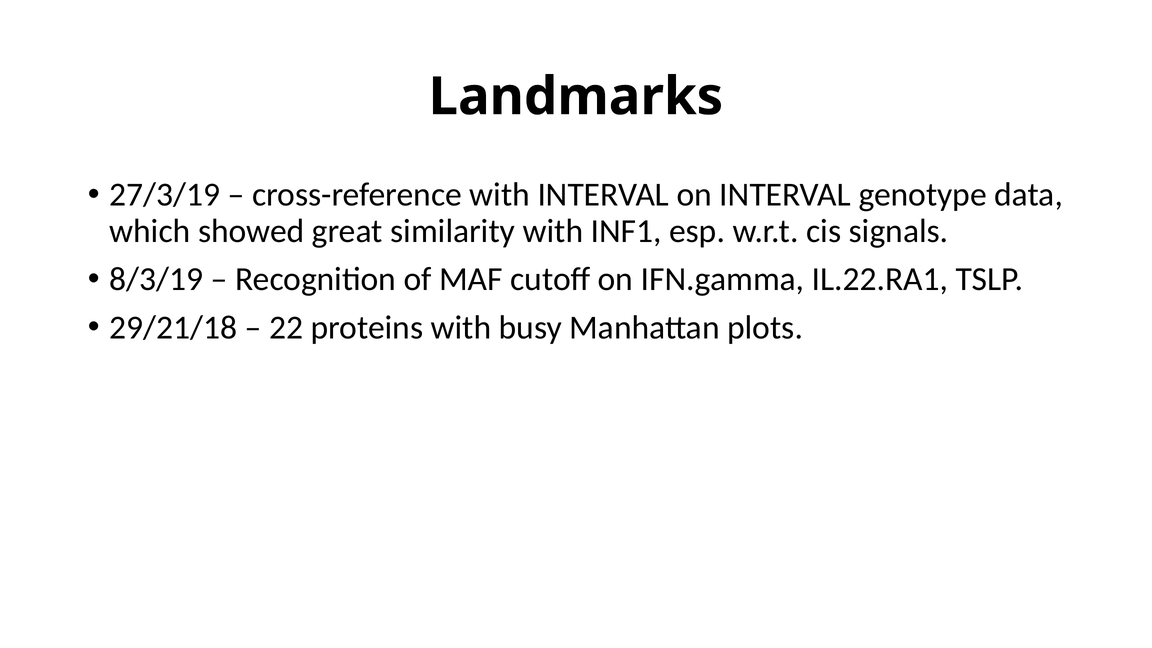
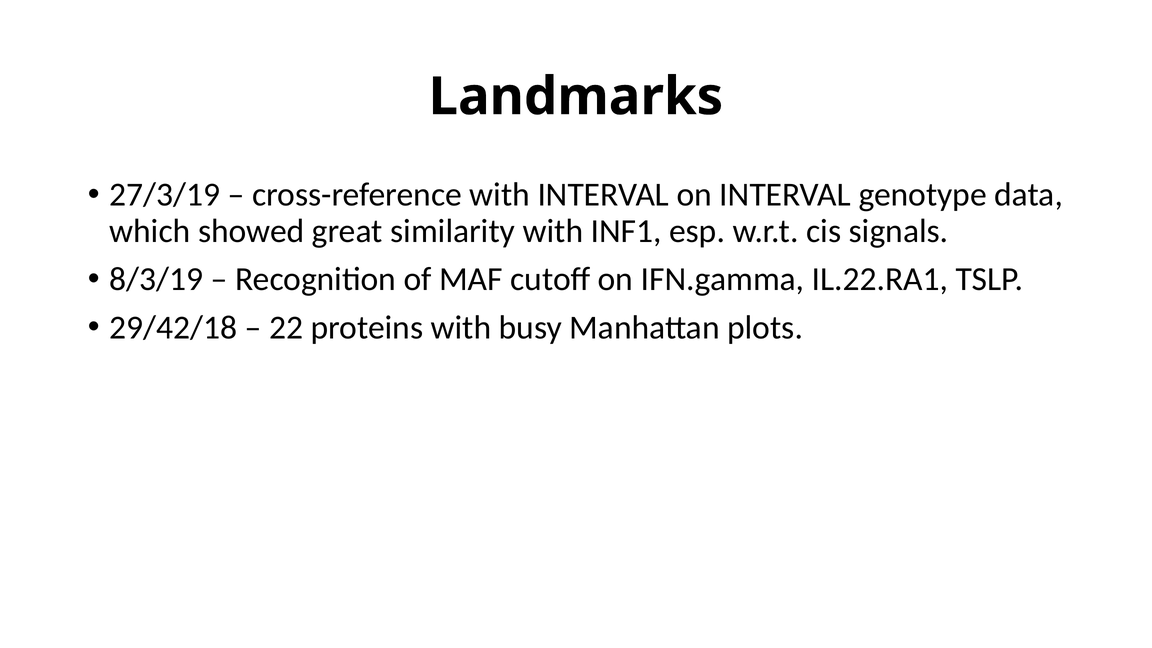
29/21/18: 29/21/18 -> 29/42/18
